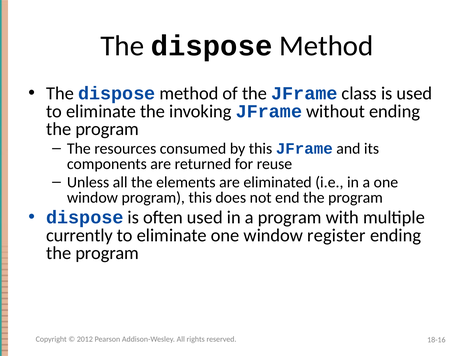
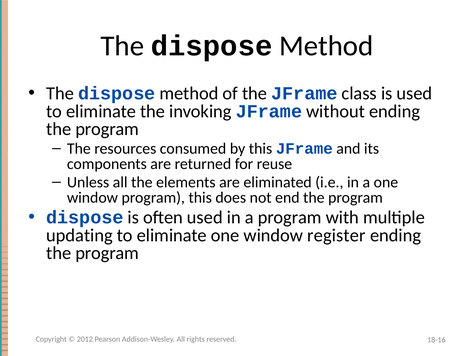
currently: currently -> updating
